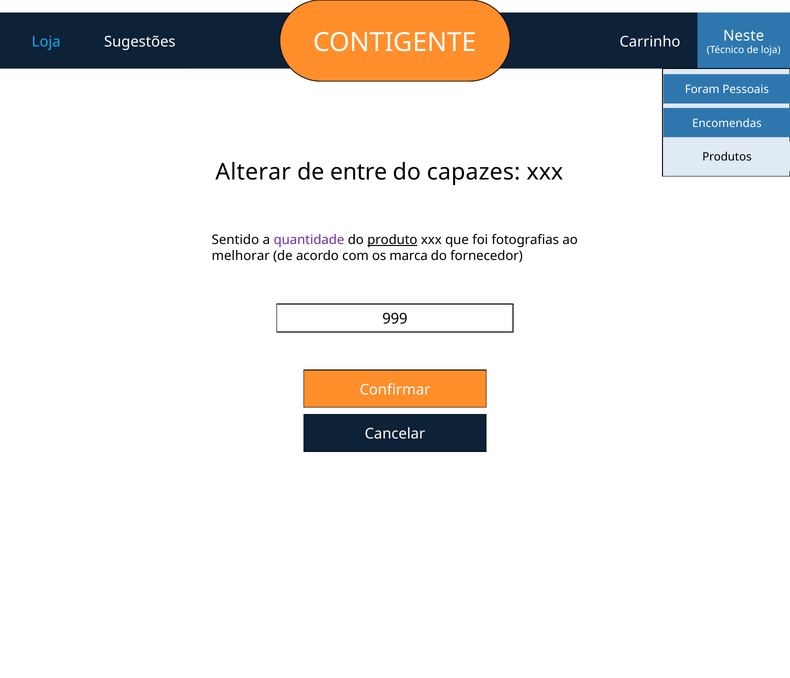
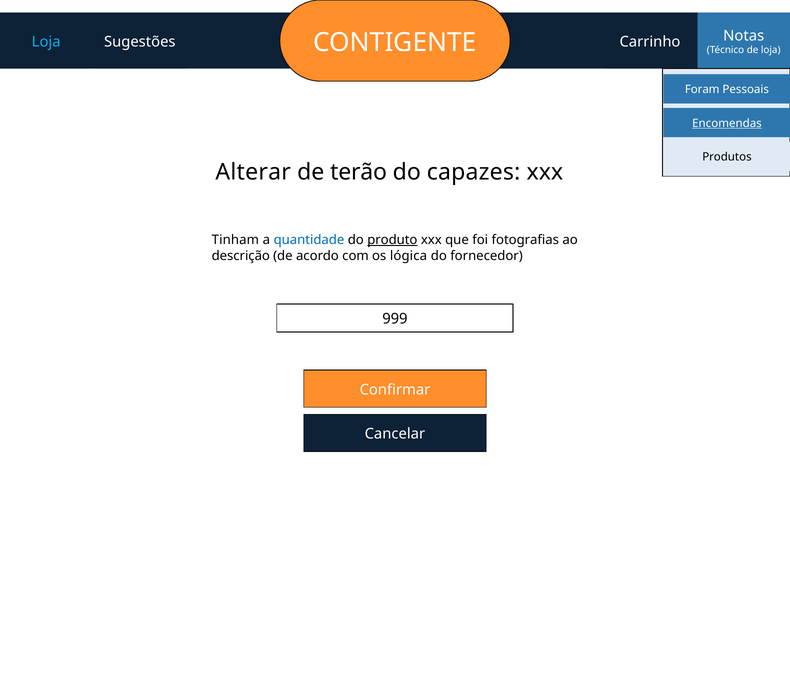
Neste: Neste -> Notas
Encomendas underline: none -> present
entre: entre -> terão
Sentido: Sentido -> Tinham
quantidade colour: purple -> blue
melhorar: melhorar -> descrição
marca: marca -> lógica
